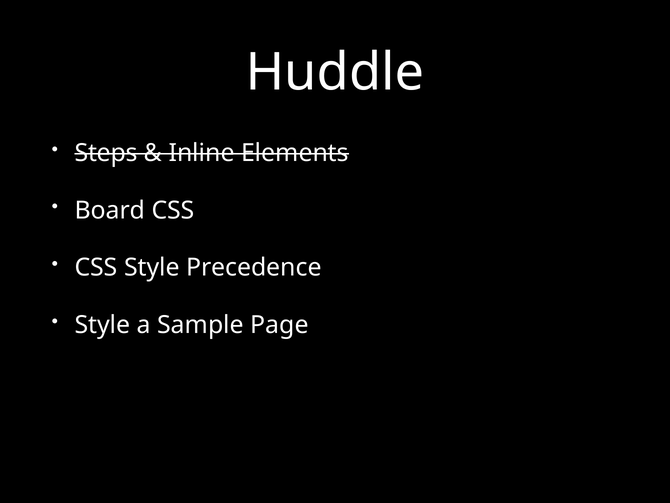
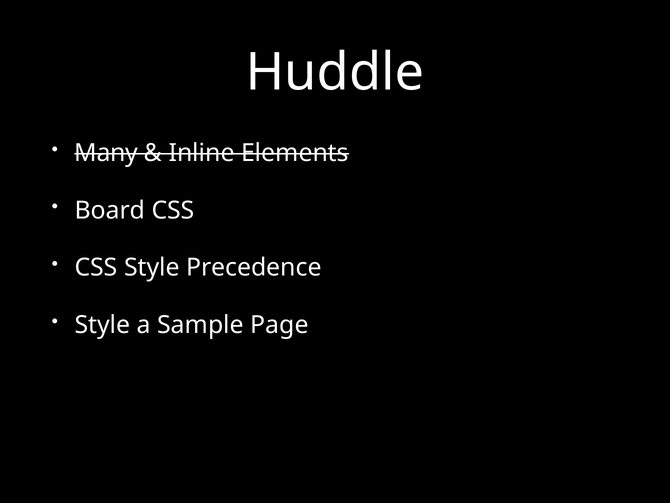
Steps: Steps -> Many
